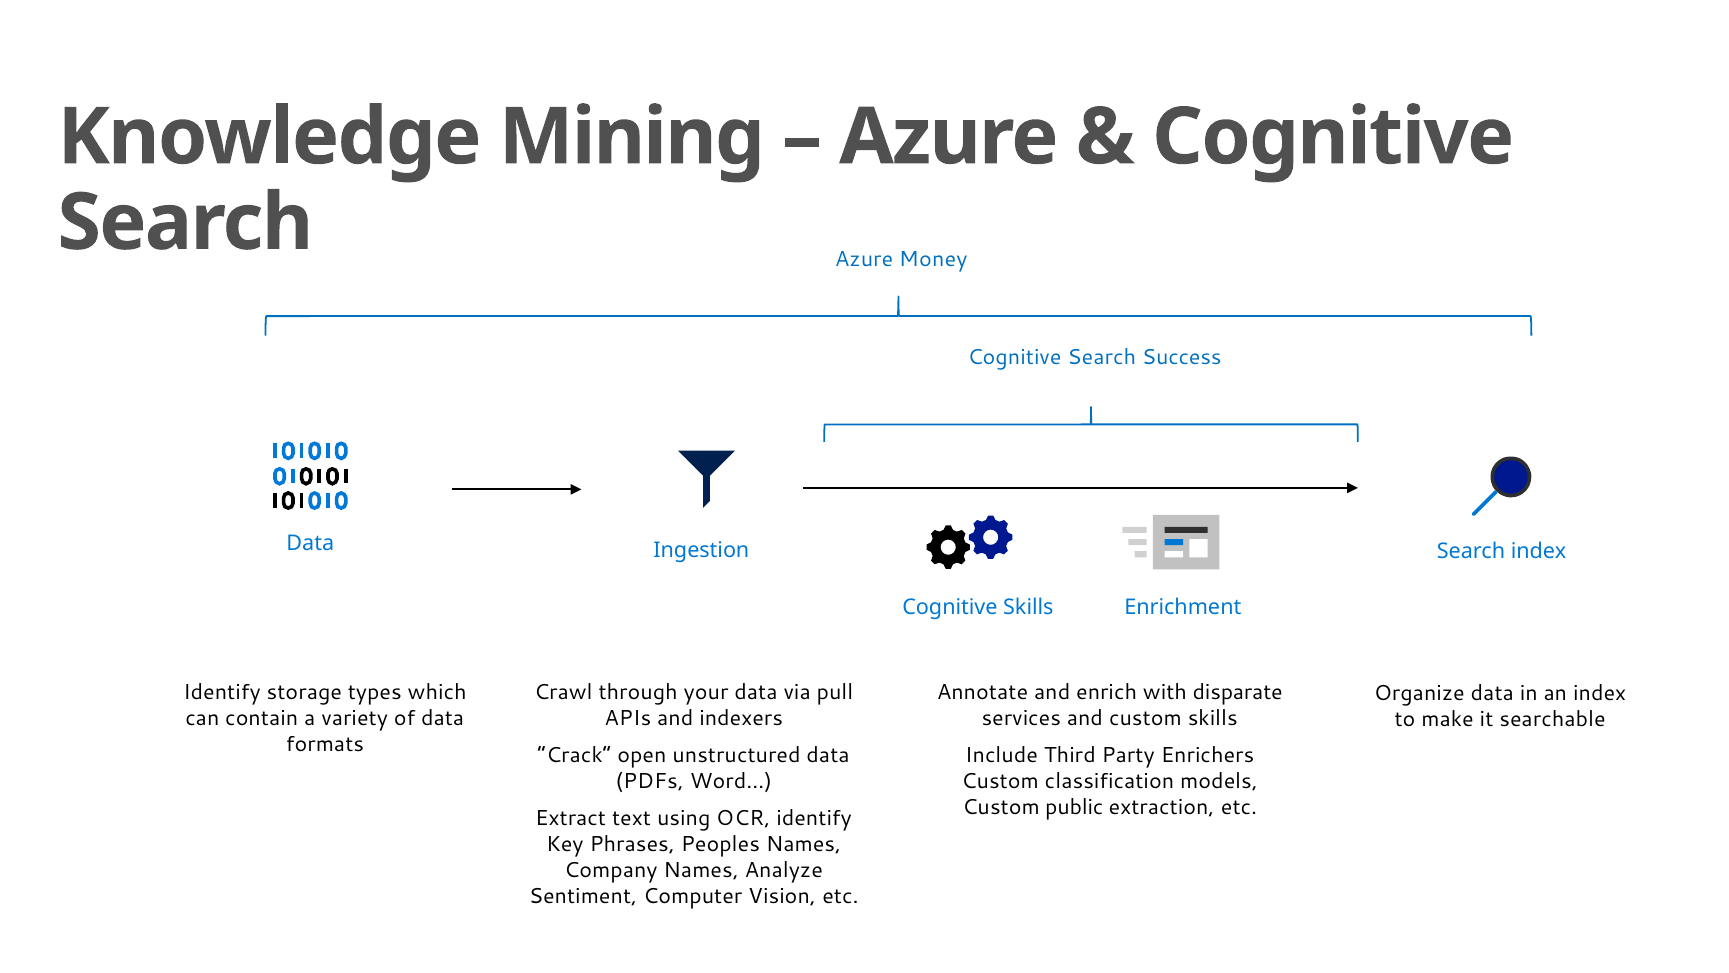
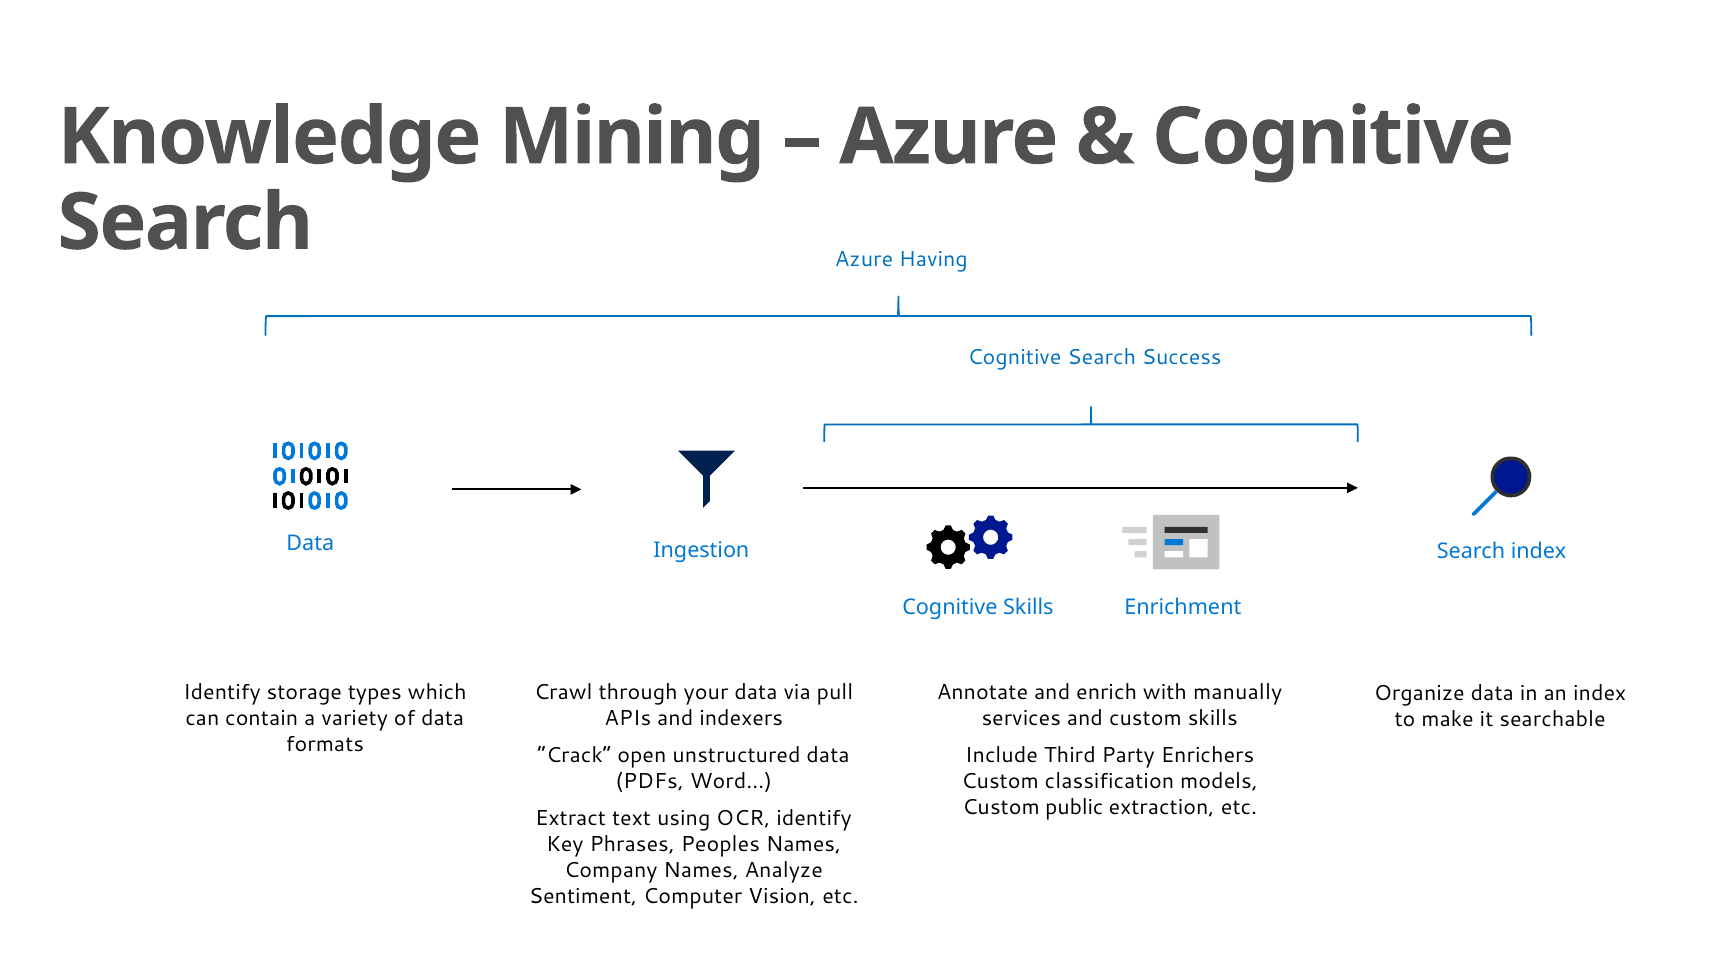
Money: Money -> Having
disparate: disparate -> manually
